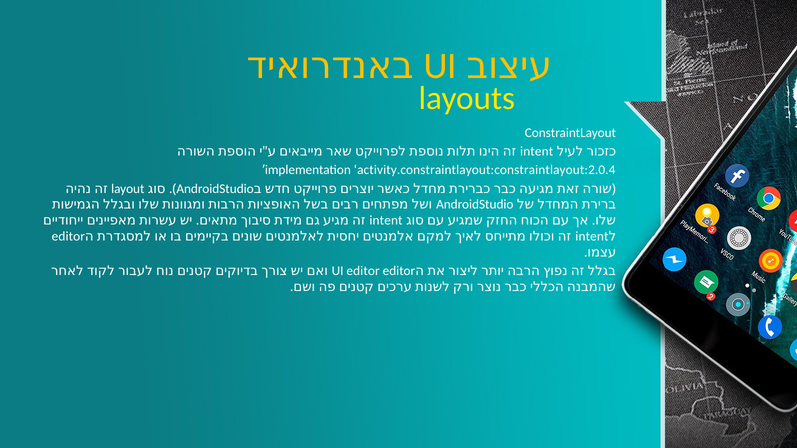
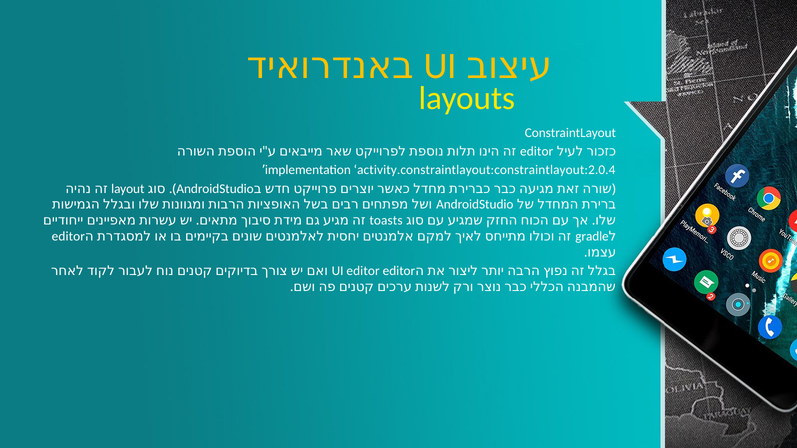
intent at (537, 152): intent -> editor
intent at (386, 221): intent -> toasts
intent at (592, 237): intent -> gradle
